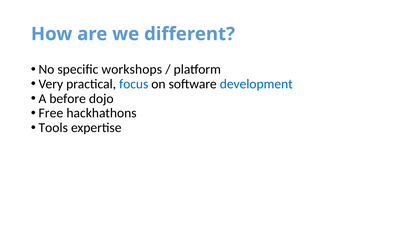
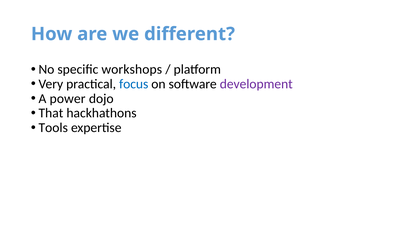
development colour: blue -> purple
before: before -> power
Free: Free -> That
